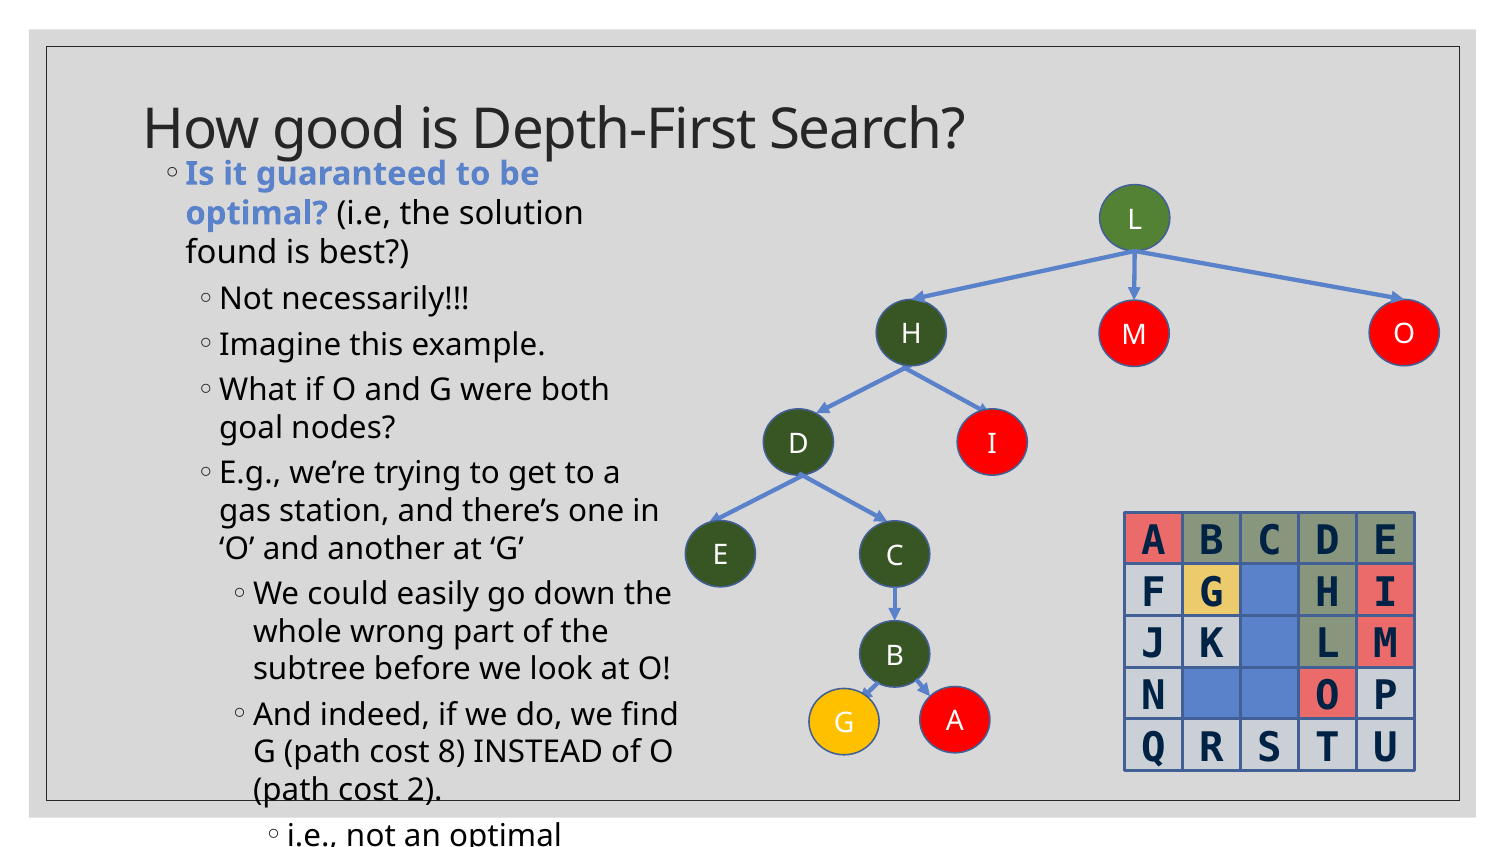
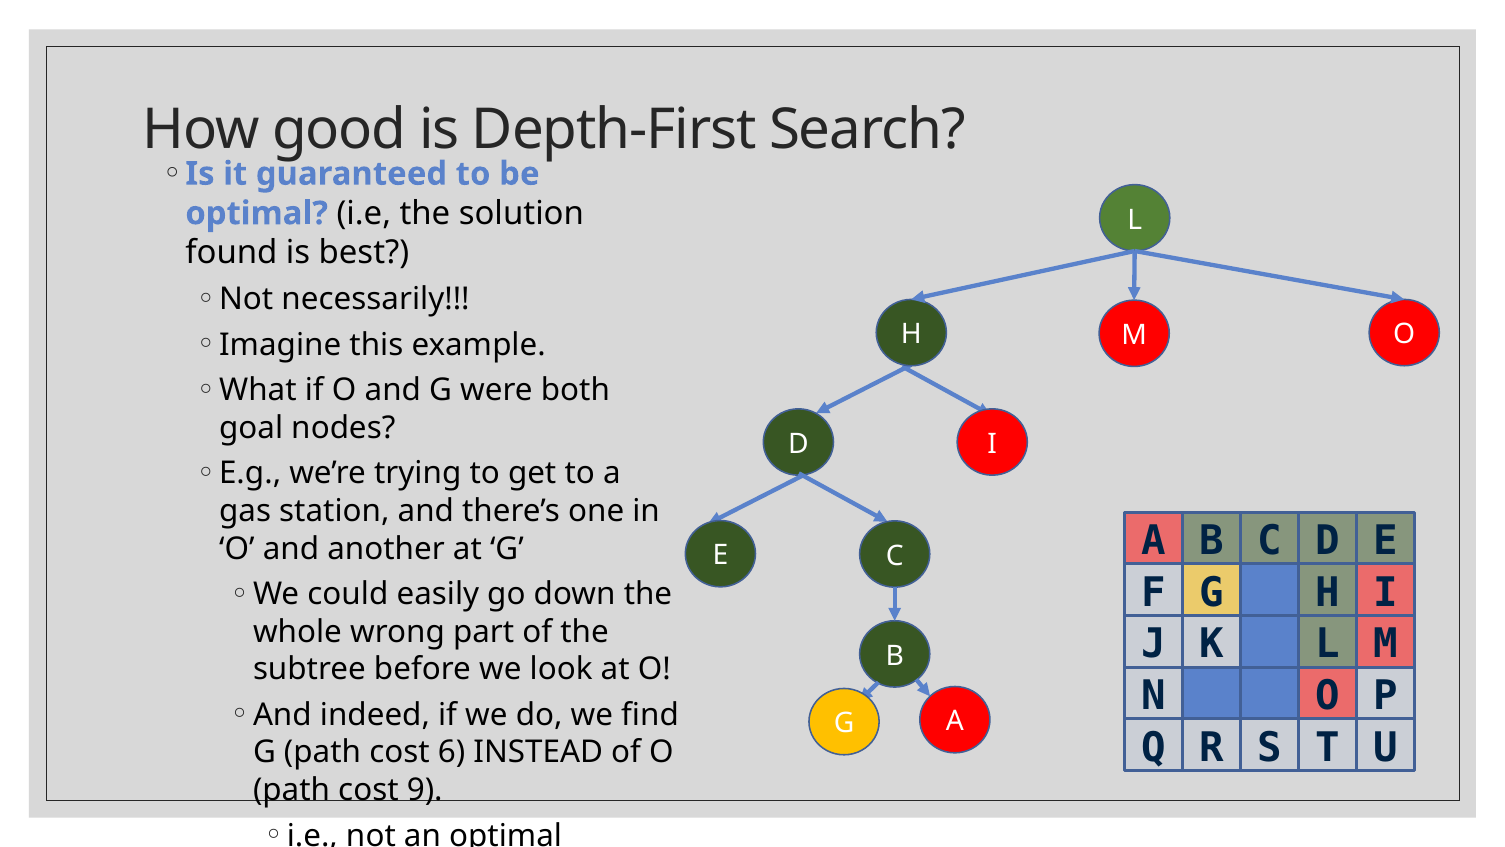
8: 8 -> 6
2: 2 -> 9
